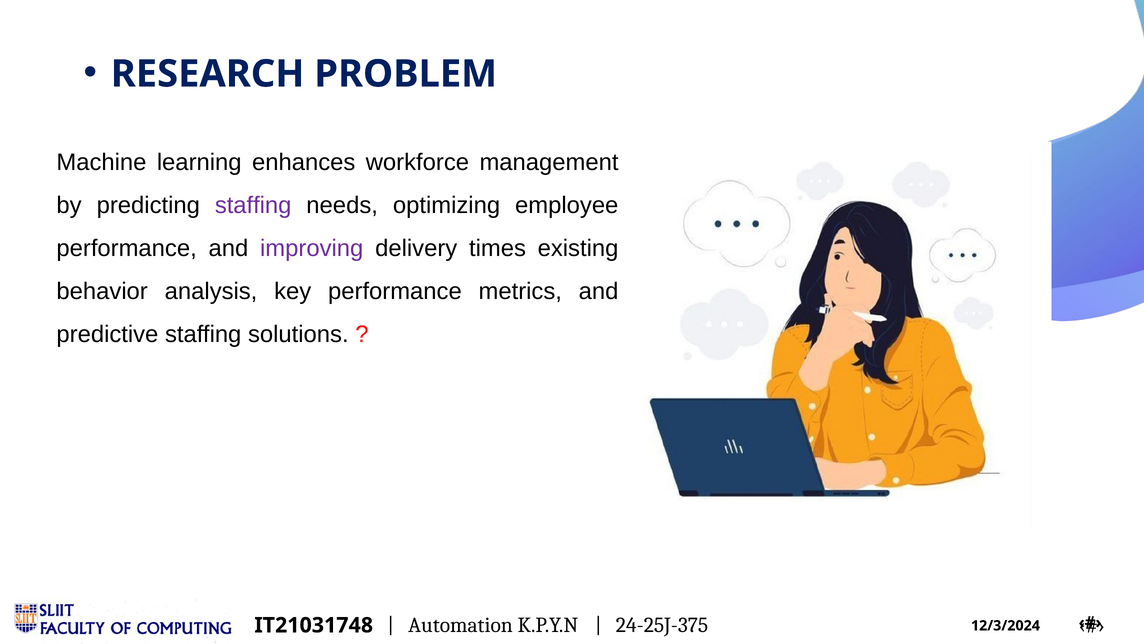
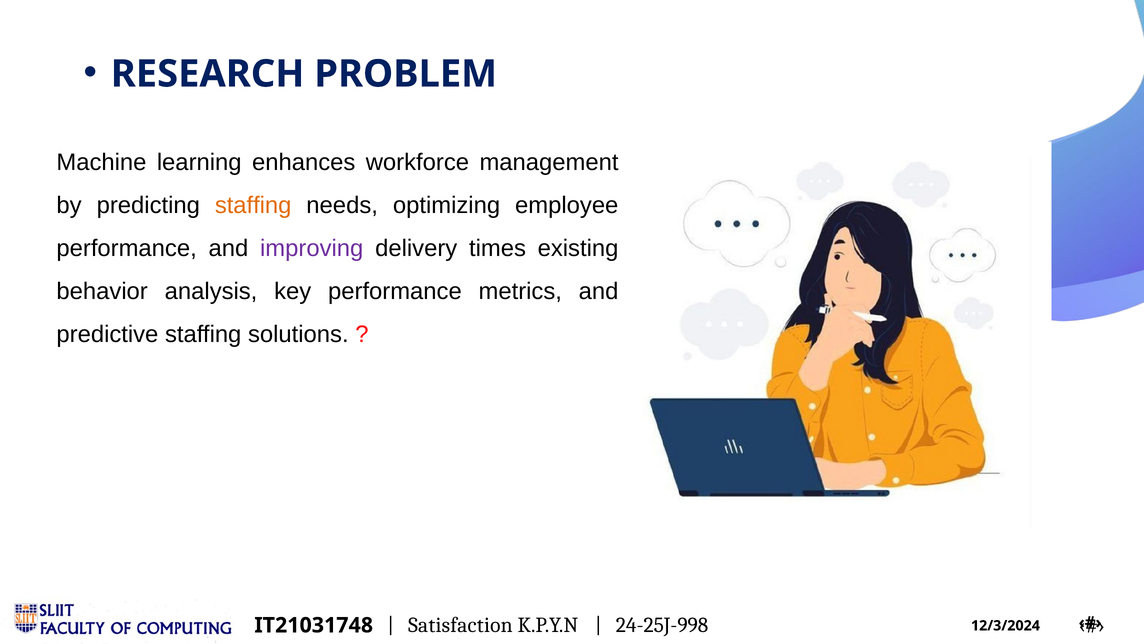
staffing at (253, 205) colour: purple -> orange
Automation: Automation -> Satisfaction
24-25J-375: 24-25J-375 -> 24-25J-998
